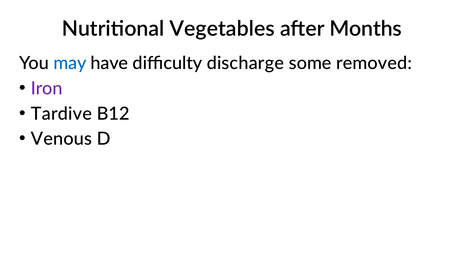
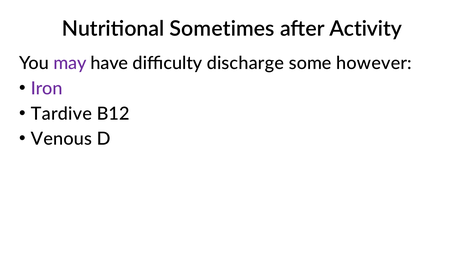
Vegetables: Vegetables -> Sometimes
Months: Months -> Activity
may colour: blue -> purple
removed: removed -> however
